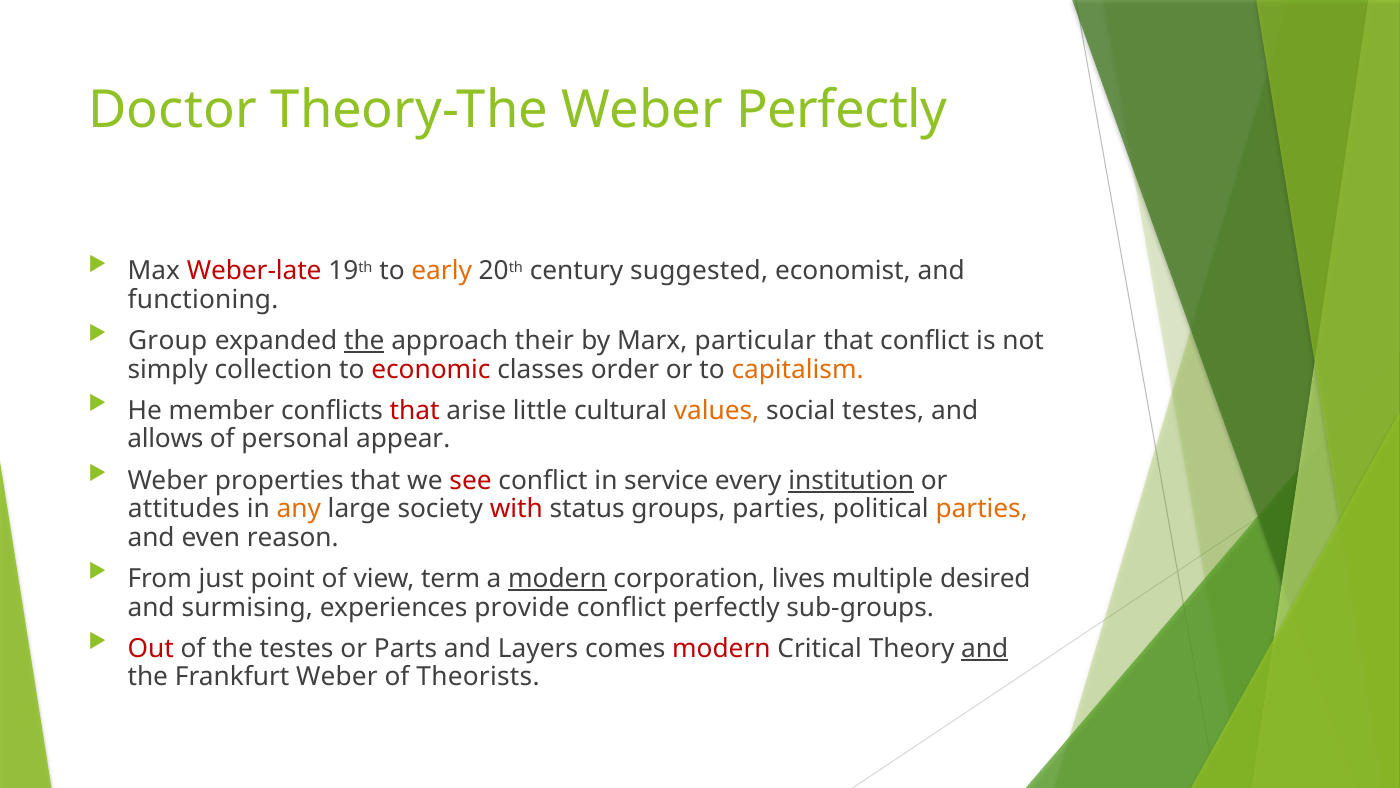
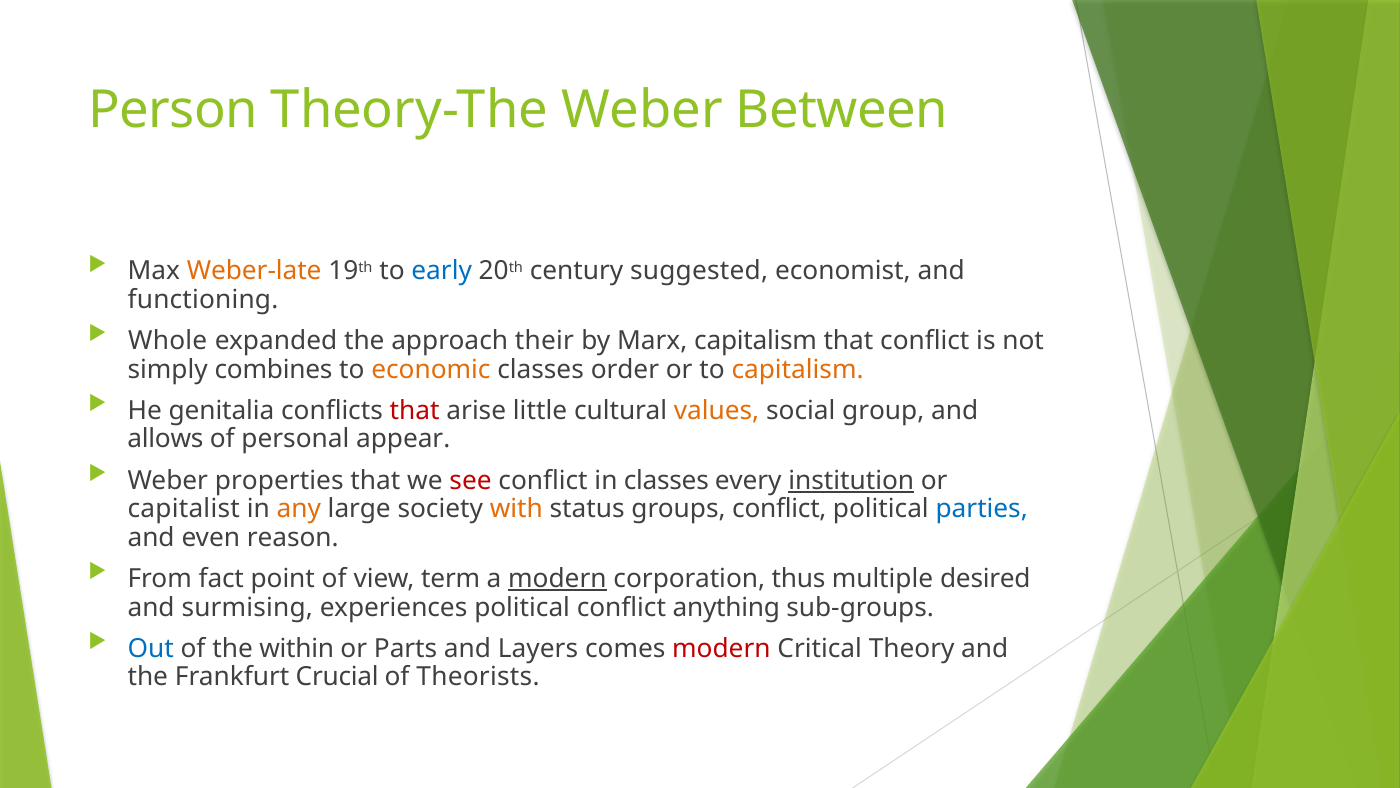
Doctor: Doctor -> Person
Weber Perfectly: Perfectly -> Between
Weber-late colour: red -> orange
early colour: orange -> blue
Group: Group -> Whole
the at (364, 341) underline: present -> none
Marx particular: particular -> capitalism
collection: collection -> combines
economic colour: red -> orange
member: member -> genitalia
social testes: testes -> group
in service: service -> classes
attitudes: attitudes -> capitalist
with colour: red -> orange
groups parties: parties -> conflict
parties at (982, 509) colour: orange -> blue
just: just -> fact
lives: lives -> thus
experiences provide: provide -> political
conflict perfectly: perfectly -> anything
Out colour: red -> blue
the testes: testes -> within
and at (985, 648) underline: present -> none
Frankfurt Weber: Weber -> Crucial
